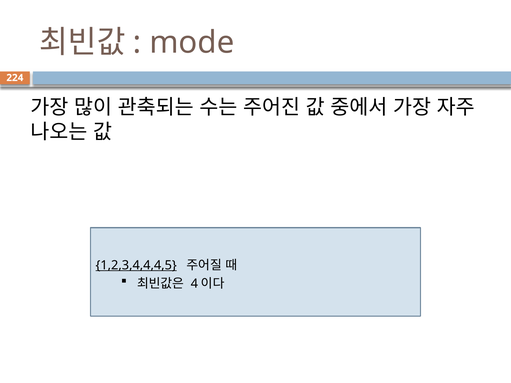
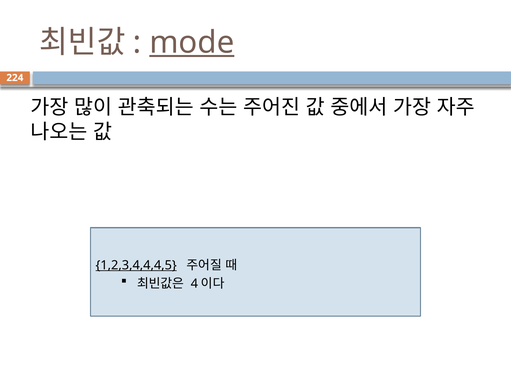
mode underline: none -> present
